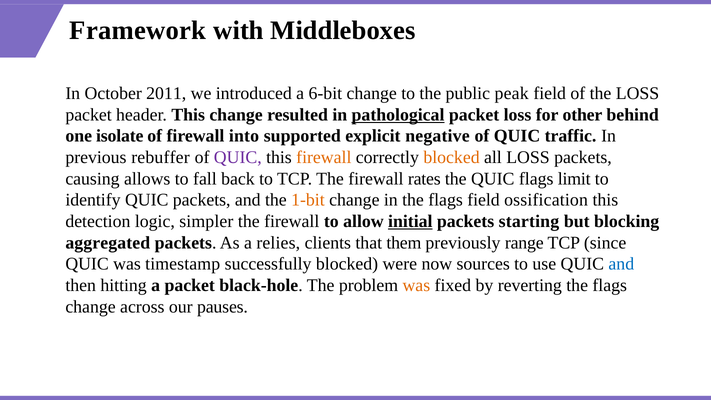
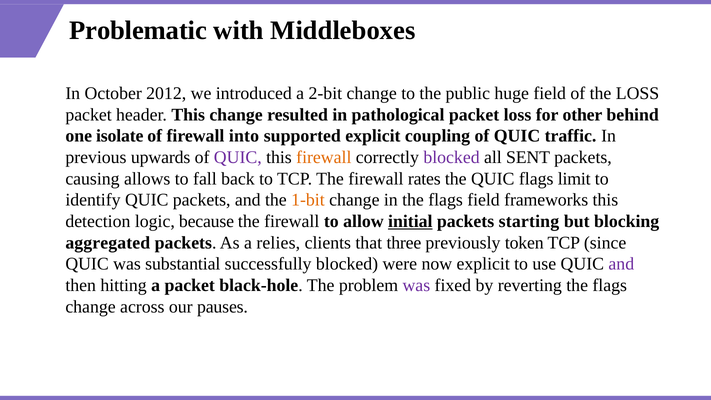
Framework: Framework -> Problematic
2011: 2011 -> 2012
6-bit: 6-bit -> 2-bit
peak: peak -> huge
pathological underline: present -> none
negative: negative -> coupling
rebuffer: rebuffer -> upwards
blocked at (452, 157) colour: orange -> purple
all LOSS: LOSS -> SENT
ossification: ossification -> frameworks
simpler: simpler -> because
them: them -> three
range: range -> token
timestamp: timestamp -> substantial
now sources: sources -> explicit
and at (621, 264) colour: blue -> purple
was at (416, 285) colour: orange -> purple
